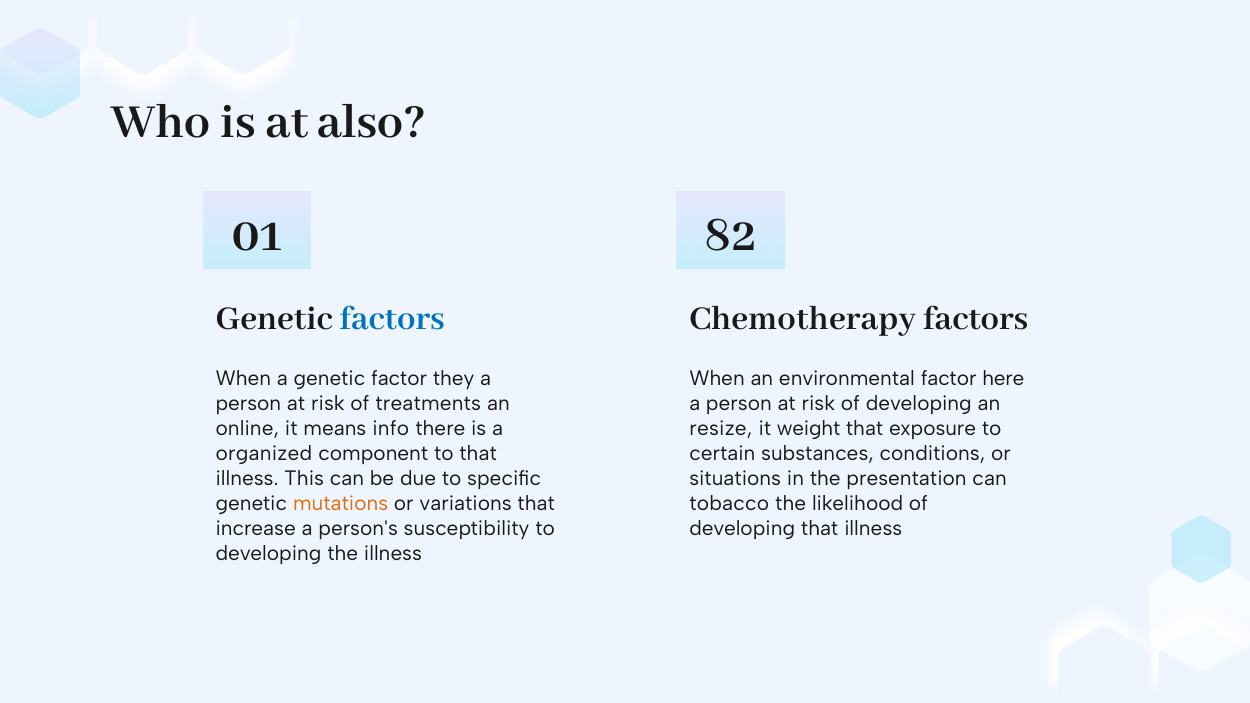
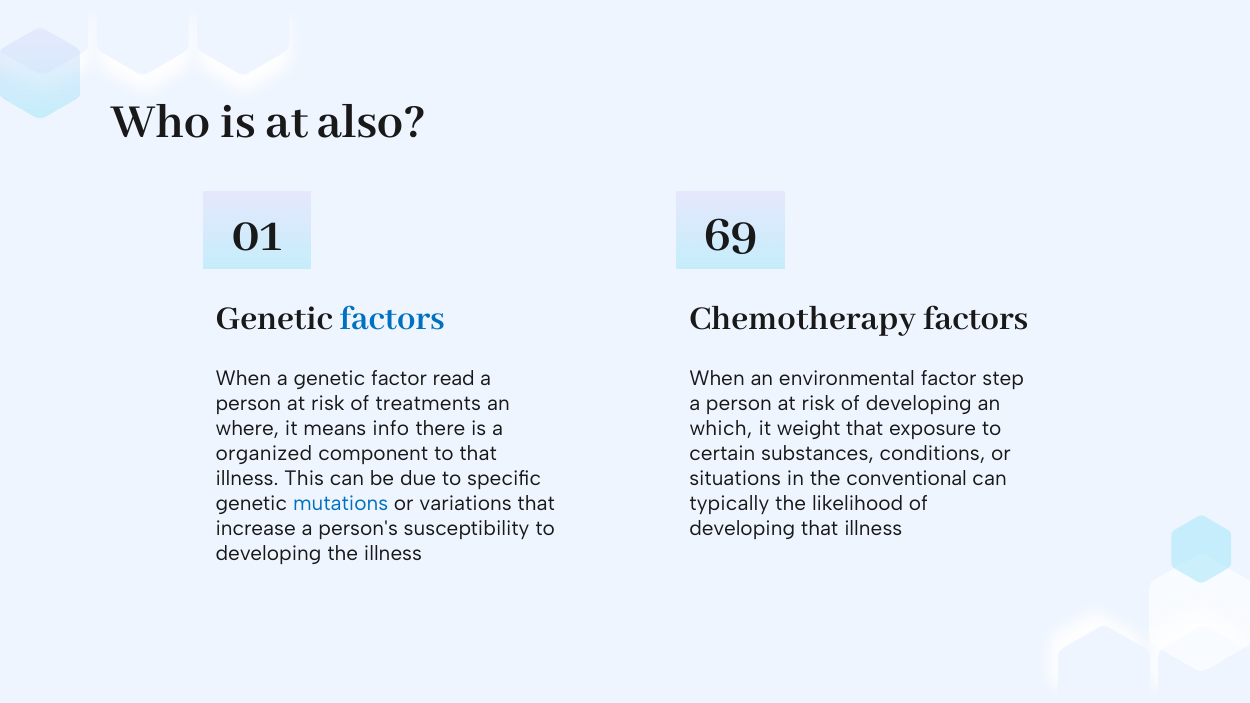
82: 82 -> 69
they: they -> read
here: here -> step
online: online -> where
resize: resize -> which
presentation: presentation -> conventional
mutations colour: orange -> blue
tobacco: tobacco -> typically
